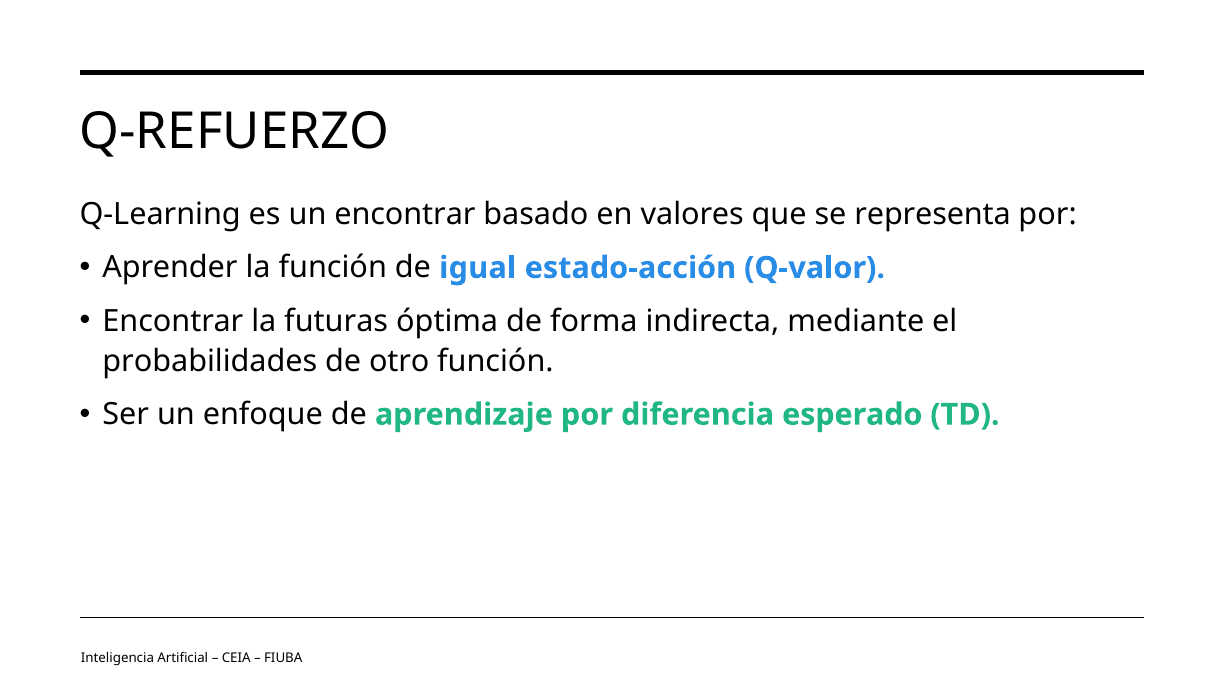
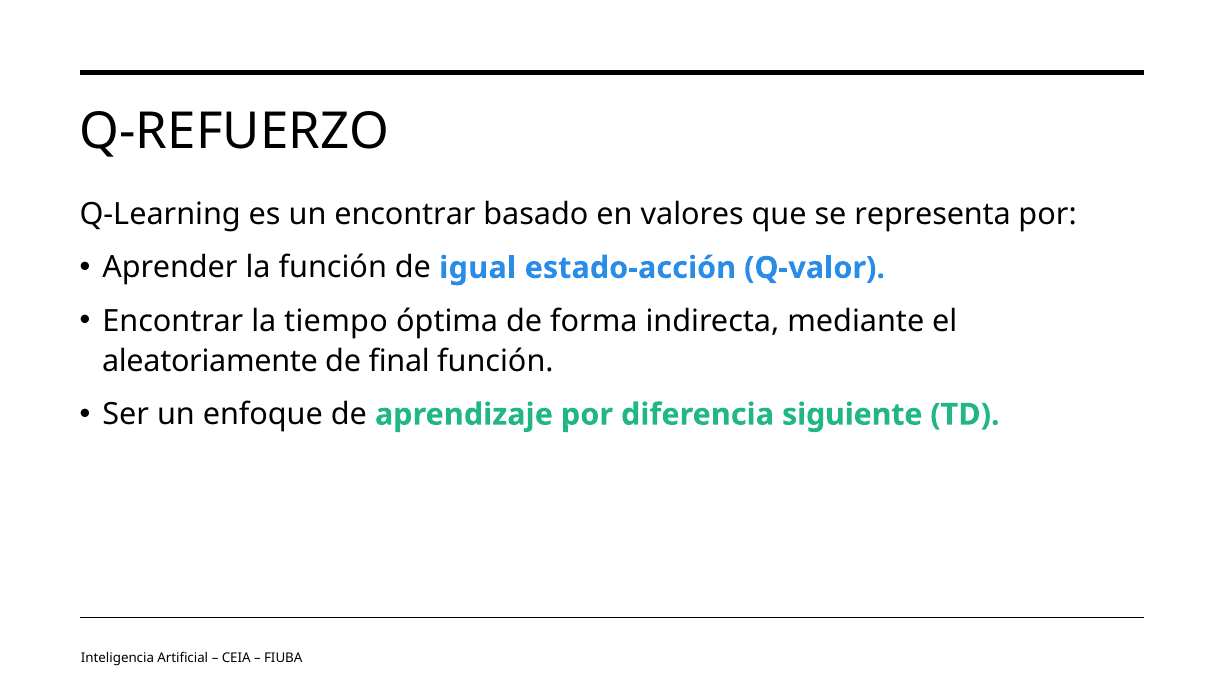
futuras: futuras -> tiempo
probabilidades: probabilidades -> aleatoriamente
otro: otro -> final
esperado: esperado -> siguiente
